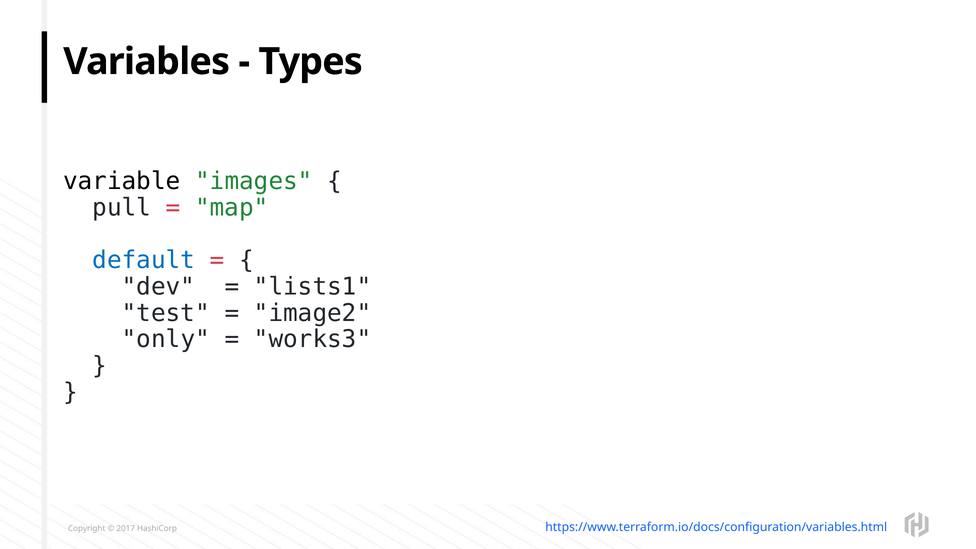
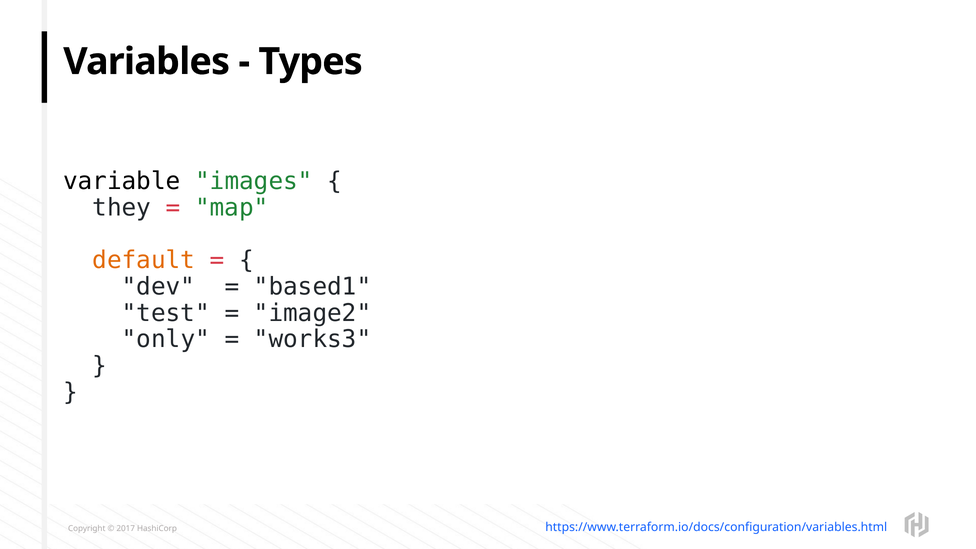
pull: pull -> they
default colour: blue -> orange
lists1: lists1 -> based1
